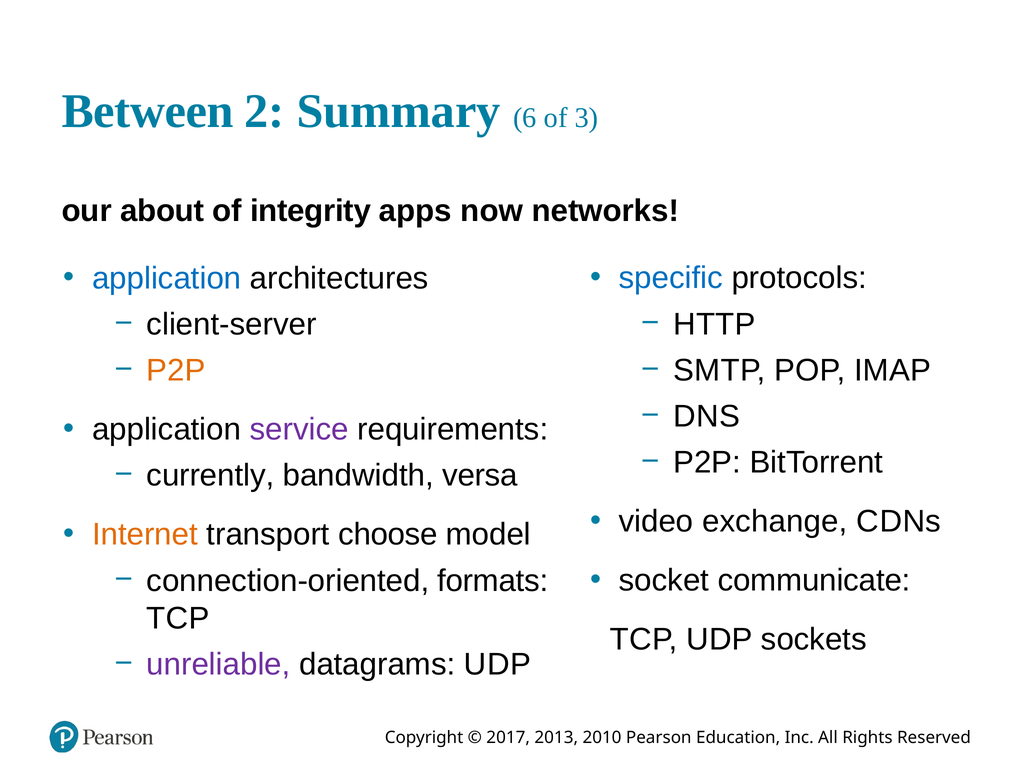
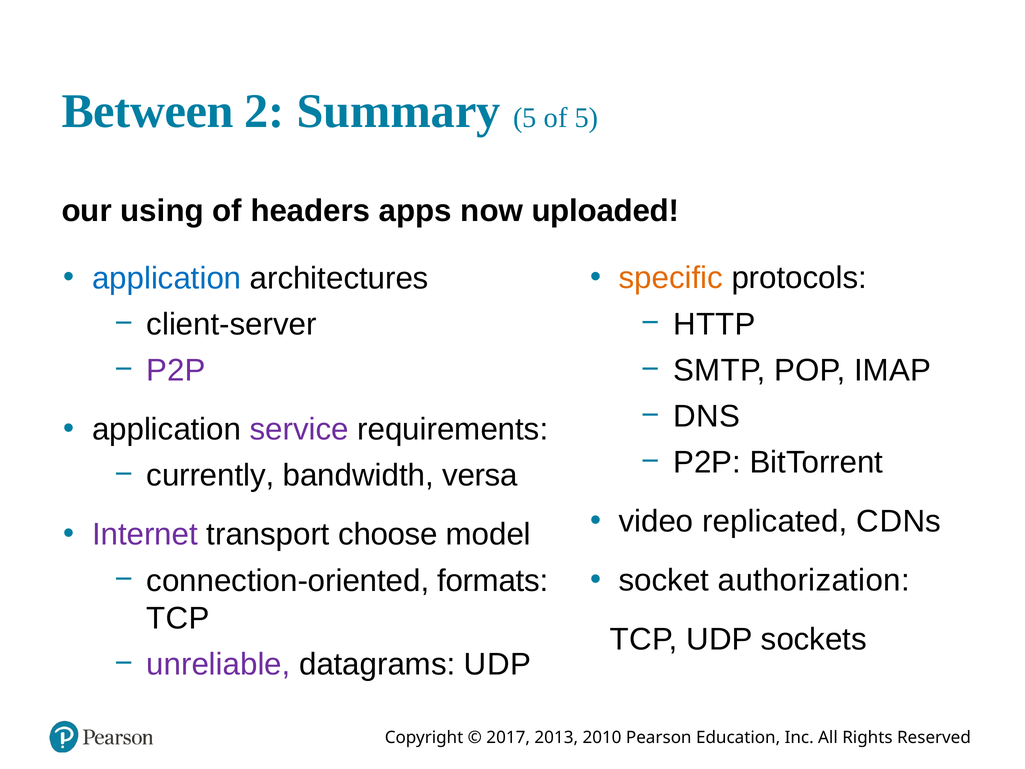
Summary 6: 6 -> 5
of 3: 3 -> 5
about: about -> using
integrity: integrity -> headers
networks: networks -> uploaded
specific colour: blue -> orange
P2P at (176, 370) colour: orange -> purple
exchange: exchange -> replicated
Internet colour: orange -> purple
communicate: communicate -> authorization
